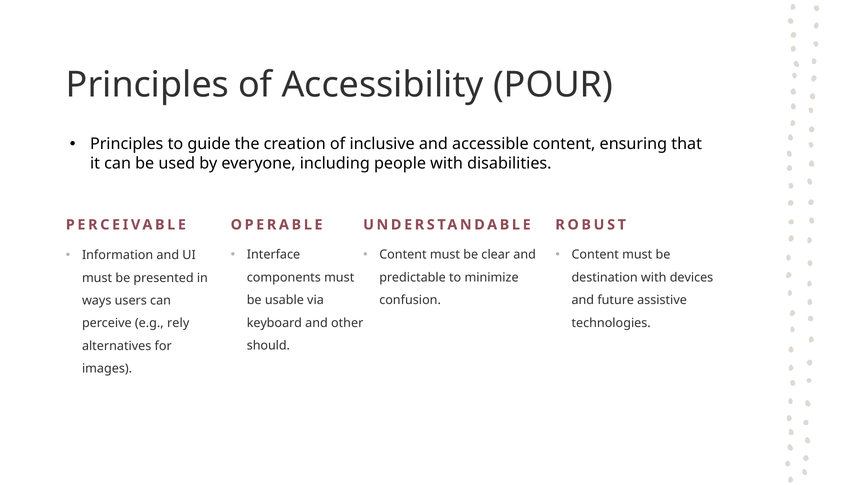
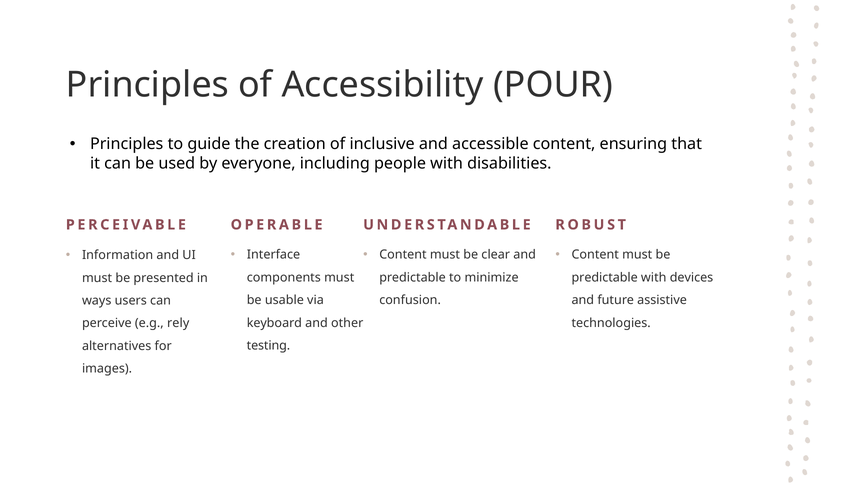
destination at (605, 277): destination -> predictable
should: should -> testing
